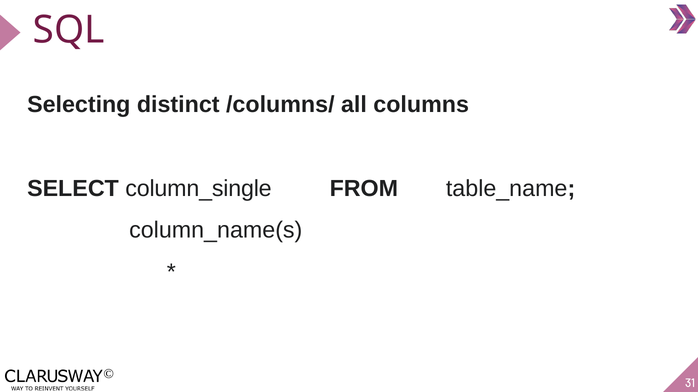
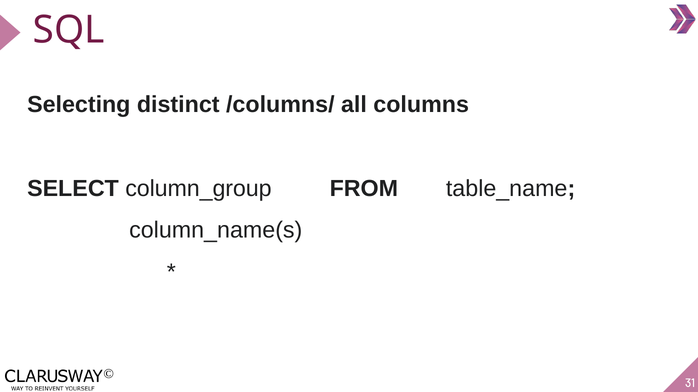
column_single: column_single -> column_group
